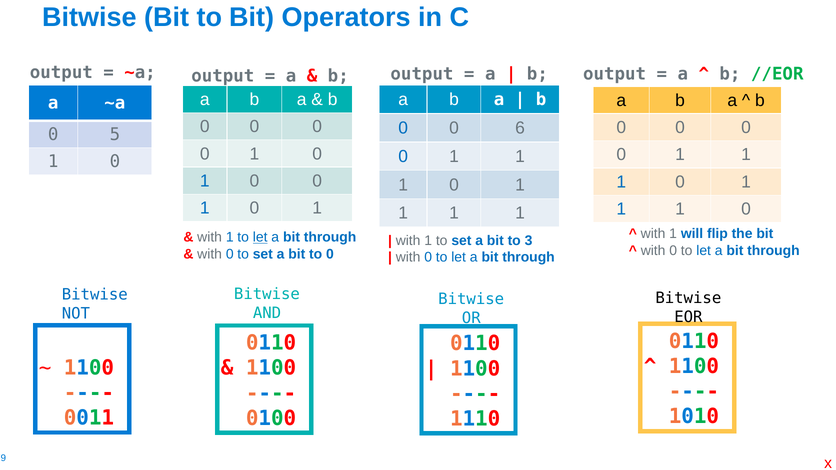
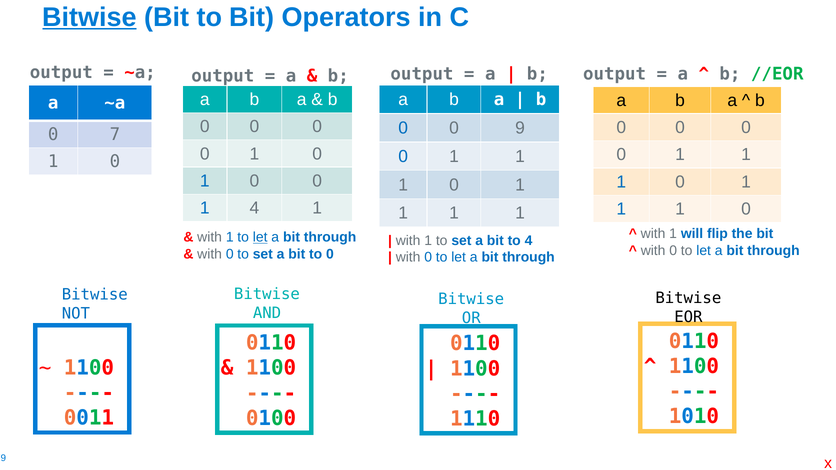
Bitwise at (90, 17) underline: none -> present
6: 6 -> 9
5: 5 -> 7
0 at (254, 208): 0 -> 4
to 3: 3 -> 4
